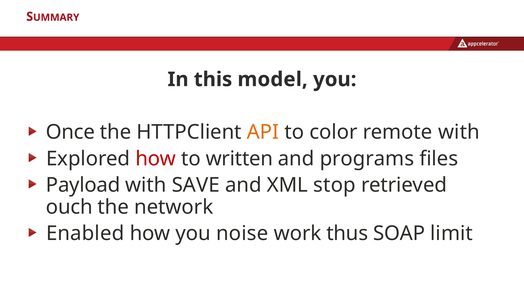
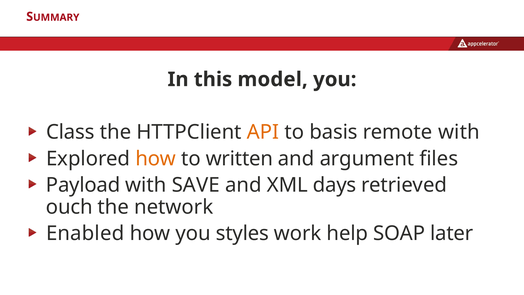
Once: Once -> Class
color: color -> basis
how at (156, 159) colour: red -> orange
programs: programs -> argument
stop: stop -> days
noise: noise -> styles
thus: thus -> help
limit: limit -> later
